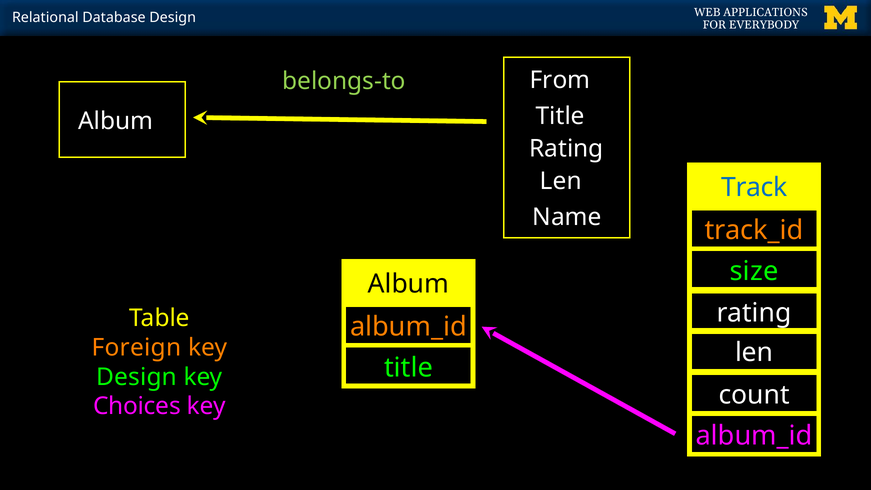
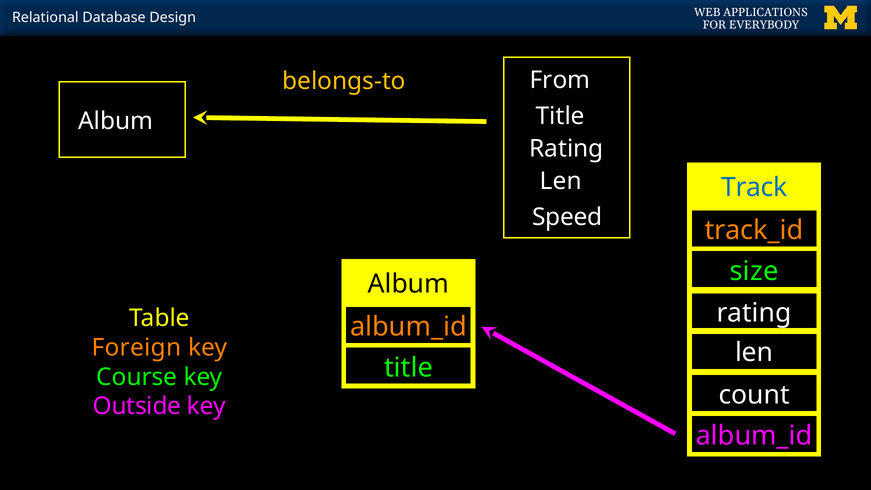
belongs-to colour: light green -> yellow
Name: Name -> Speed
Design at (137, 377): Design -> Course
Choices: Choices -> Outside
